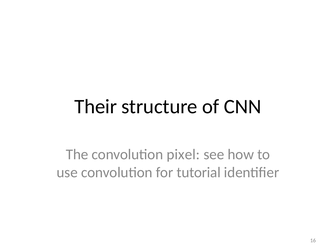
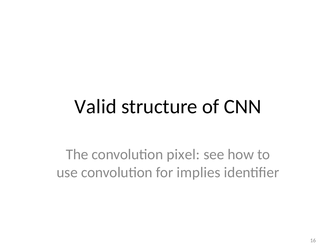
Their: Their -> Valid
tutorial: tutorial -> implies
